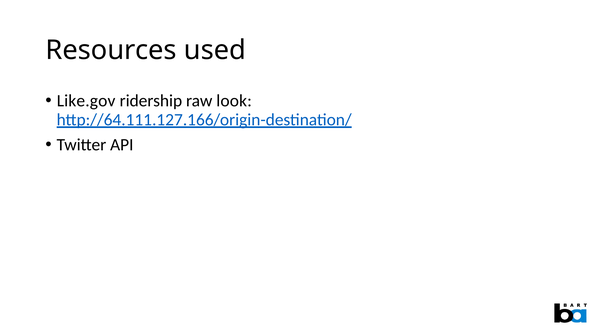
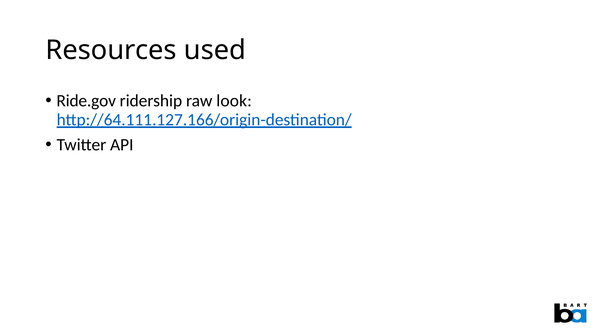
Like.gov: Like.gov -> Ride.gov
